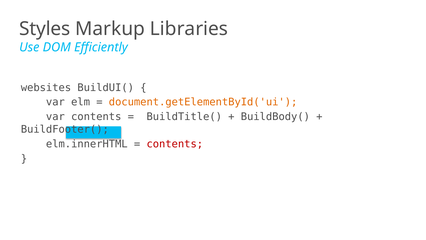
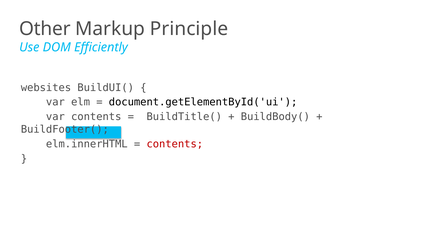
Styles: Styles -> Other
Libraries: Libraries -> Principle
document.getElementById('ui colour: orange -> black
